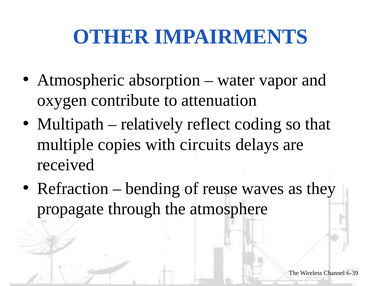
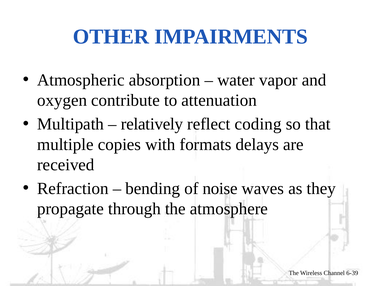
circuits: circuits -> formats
reuse: reuse -> noise
